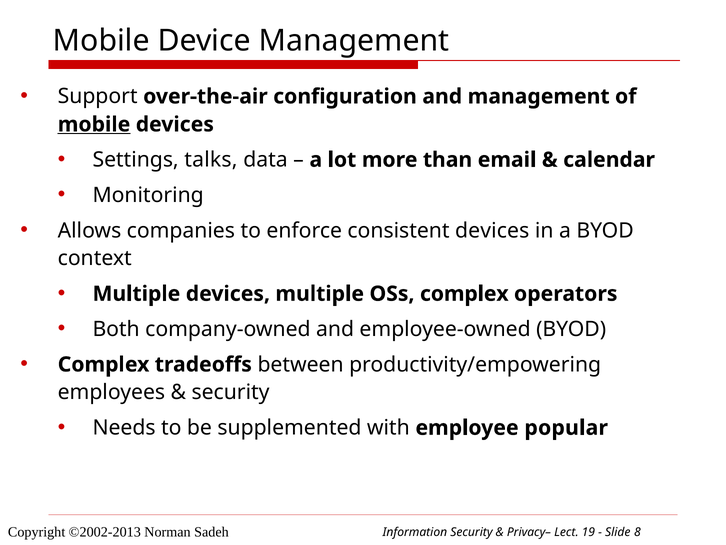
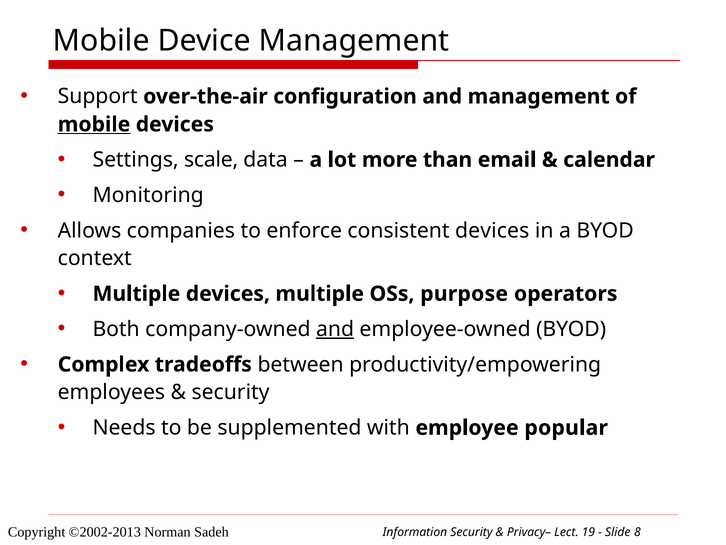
talks: talks -> scale
OSs complex: complex -> purpose
and at (335, 329) underline: none -> present
